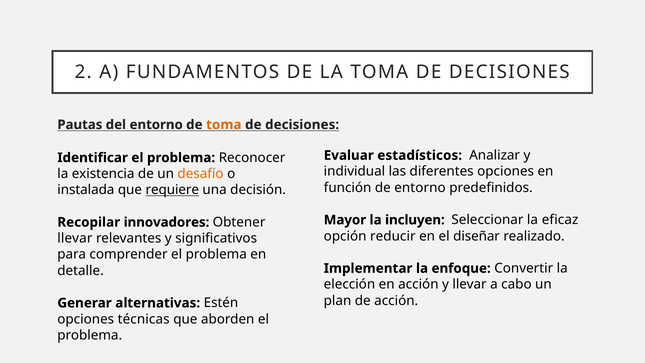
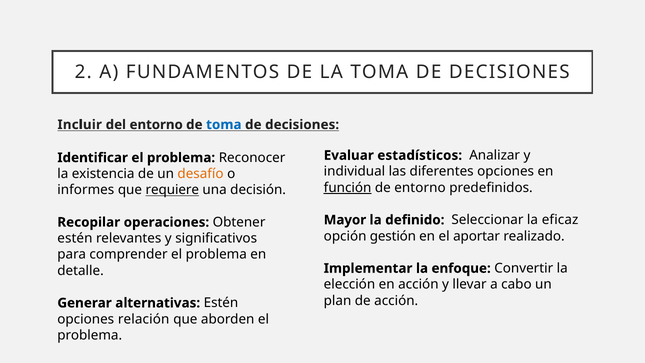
Pautas: Pautas -> Incluir
toma at (224, 125) colour: orange -> blue
función underline: none -> present
instalada: instalada -> informes
incluyen: incluyen -> definido
innovadores: innovadores -> operaciones
reducir: reducir -> gestión
diseñar: diseñar -> aportar
llevar at (75, 238): llevar -> estén
técnicas: técnicas -> relación
